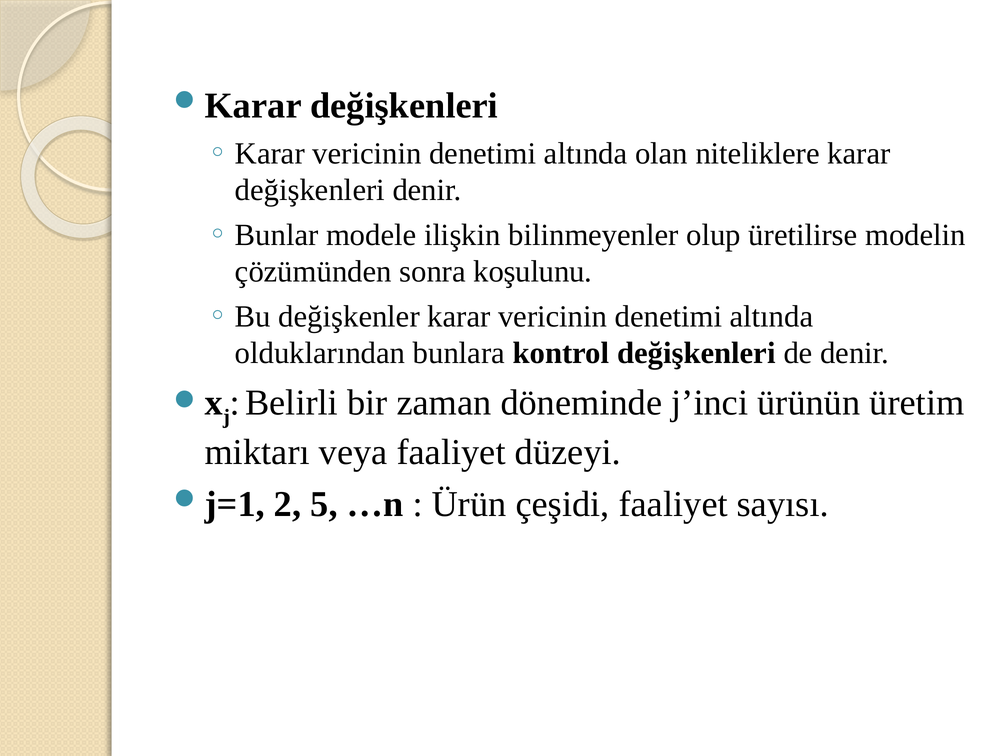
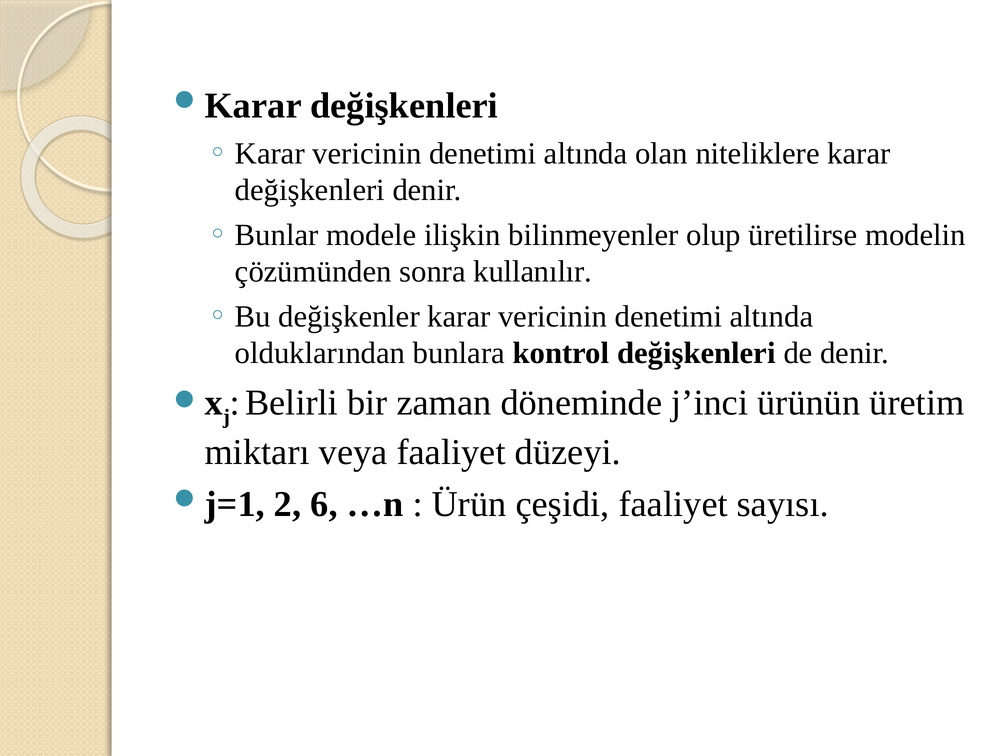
koşulunu: koşulunu -> kullanılır
5: 5 -> 6
